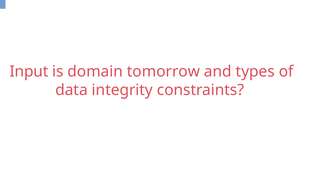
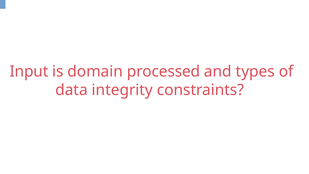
tomorrow: tomorrow -> processed
